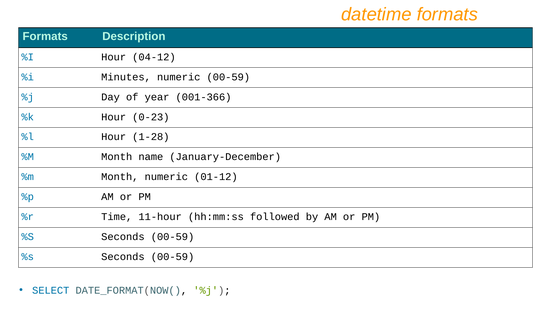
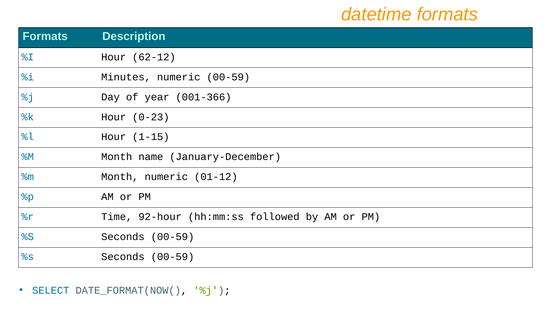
04-12: 04-12 -> 62-12
1-28: 1-28 -> 1-15
11-hour: 11-hour -> 92-hour
